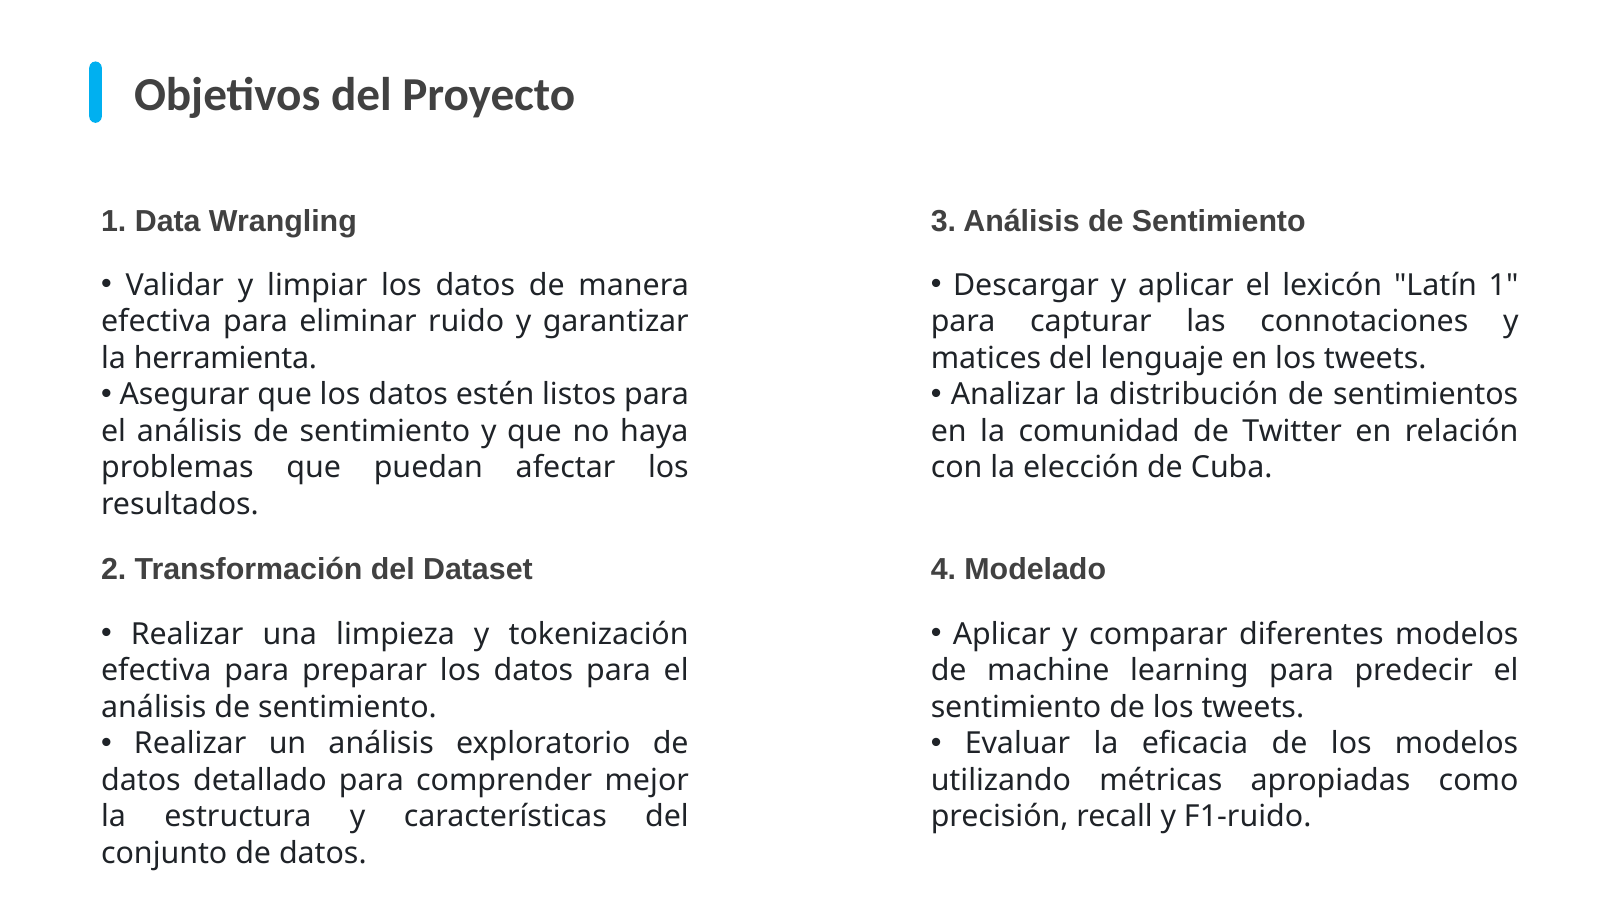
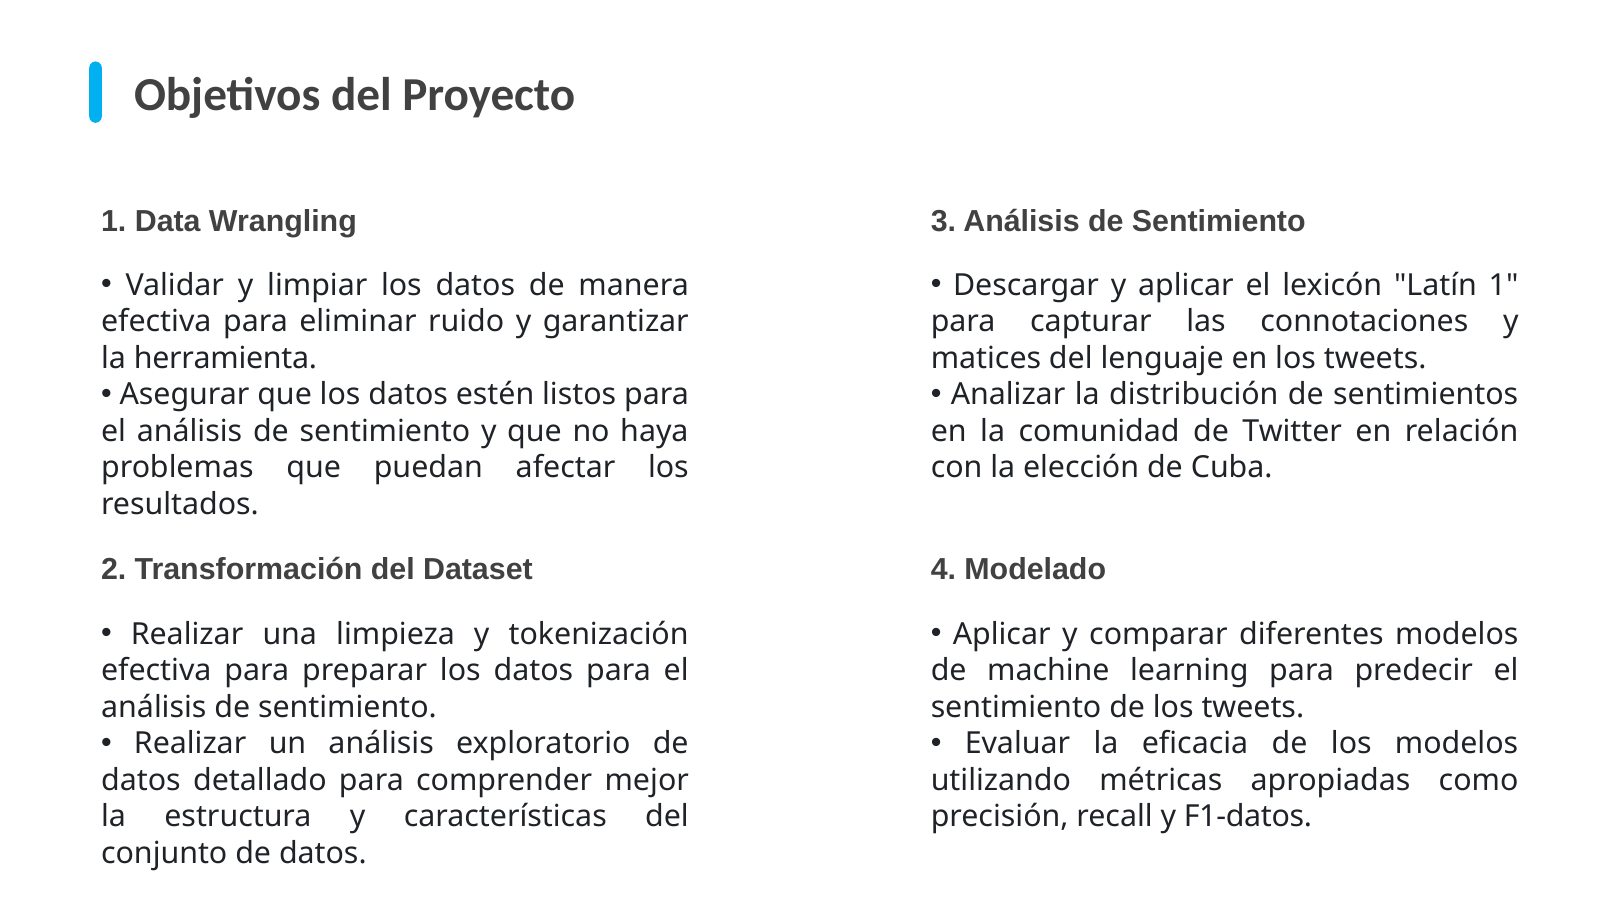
F1-ruido: F1-ruido -> F1-datos
